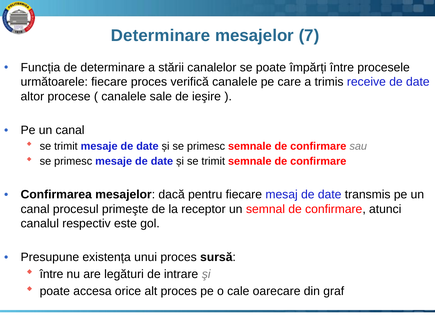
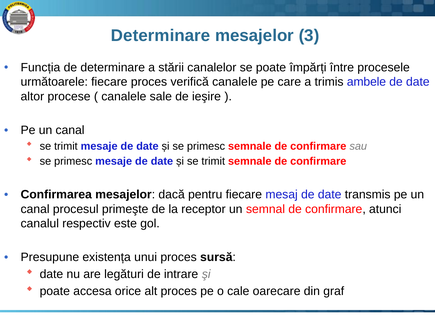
7: 7 -> 3
receive: receive -> ambele
între at (51, 274): între -> date
